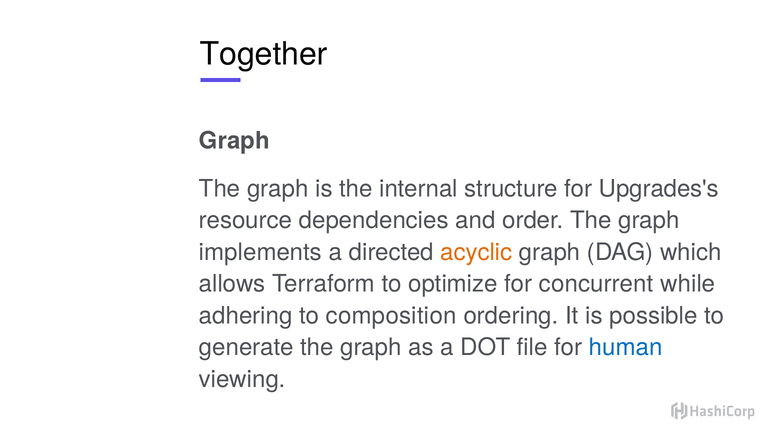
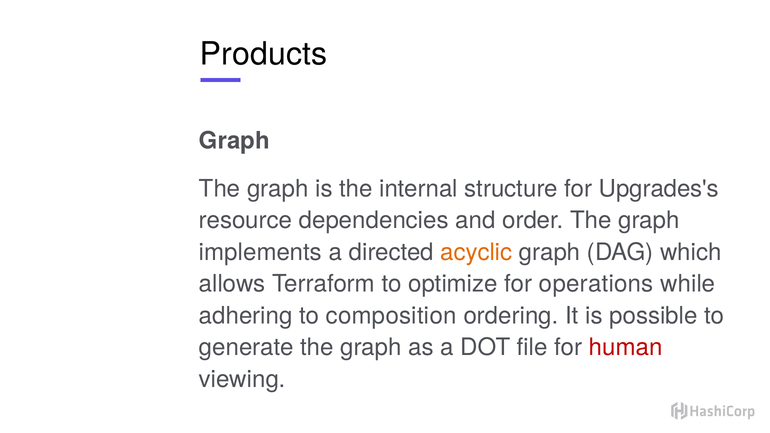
Together: Together -> Products
concurrent: concurrent -> operations
human colour: blue -> red
